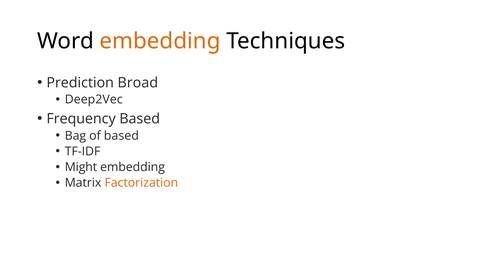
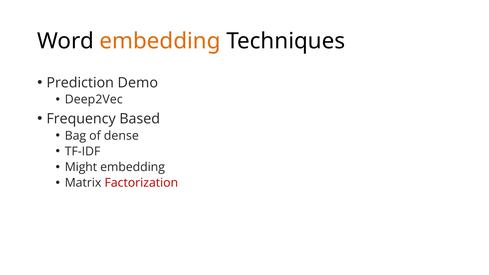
Broad: Broad -> Demo
of based: based -> dense
Factorization colour: orange -> red
